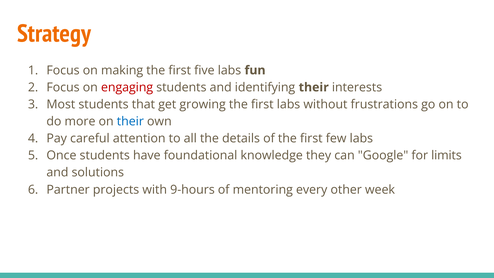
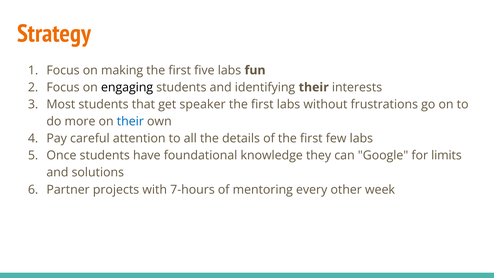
engaging colour: red -> black
growing: growing -> speaker
9-hours: 9-hours -> 7-hours
